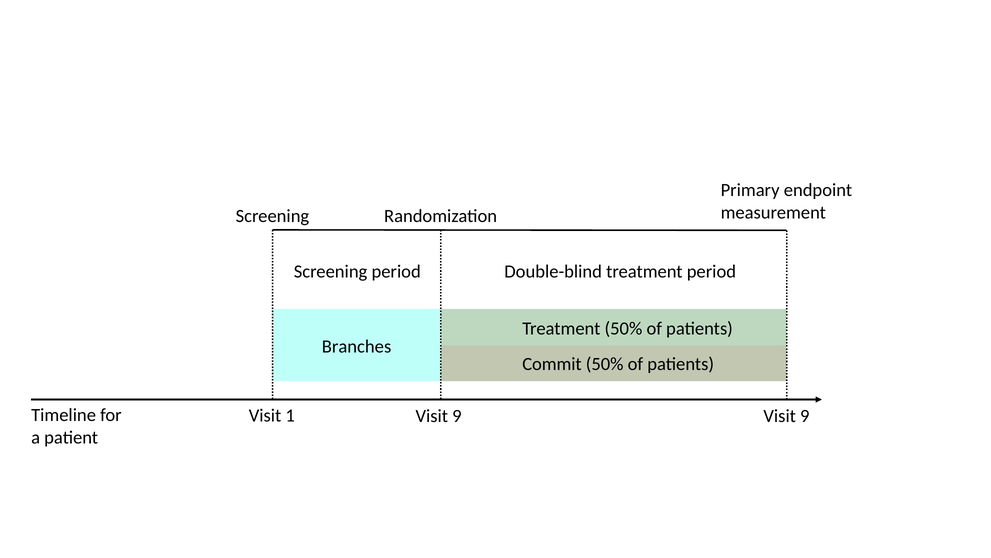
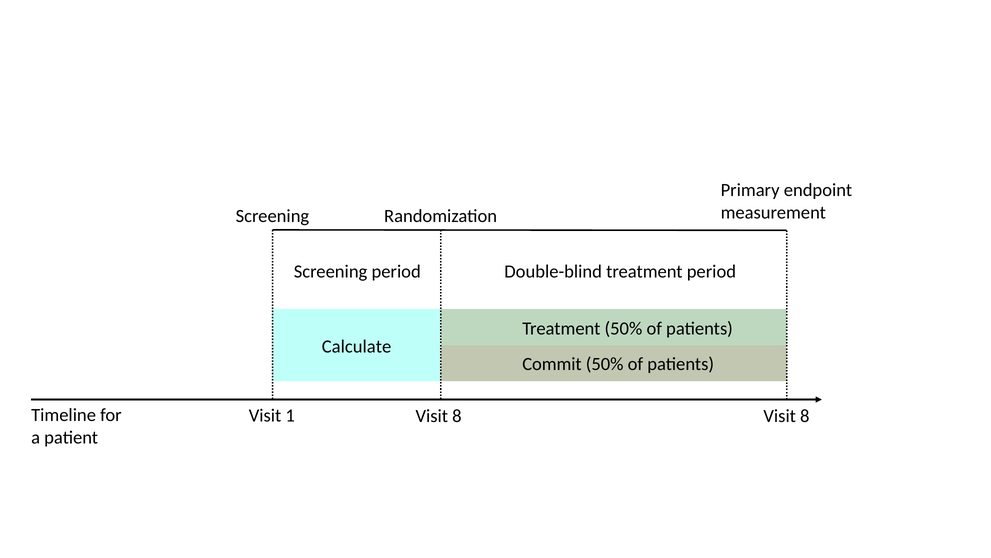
Branches: Branches -> Calculate
1 Visit 9: 9 -> 8
9 at (805, 416): 9 -> 8
